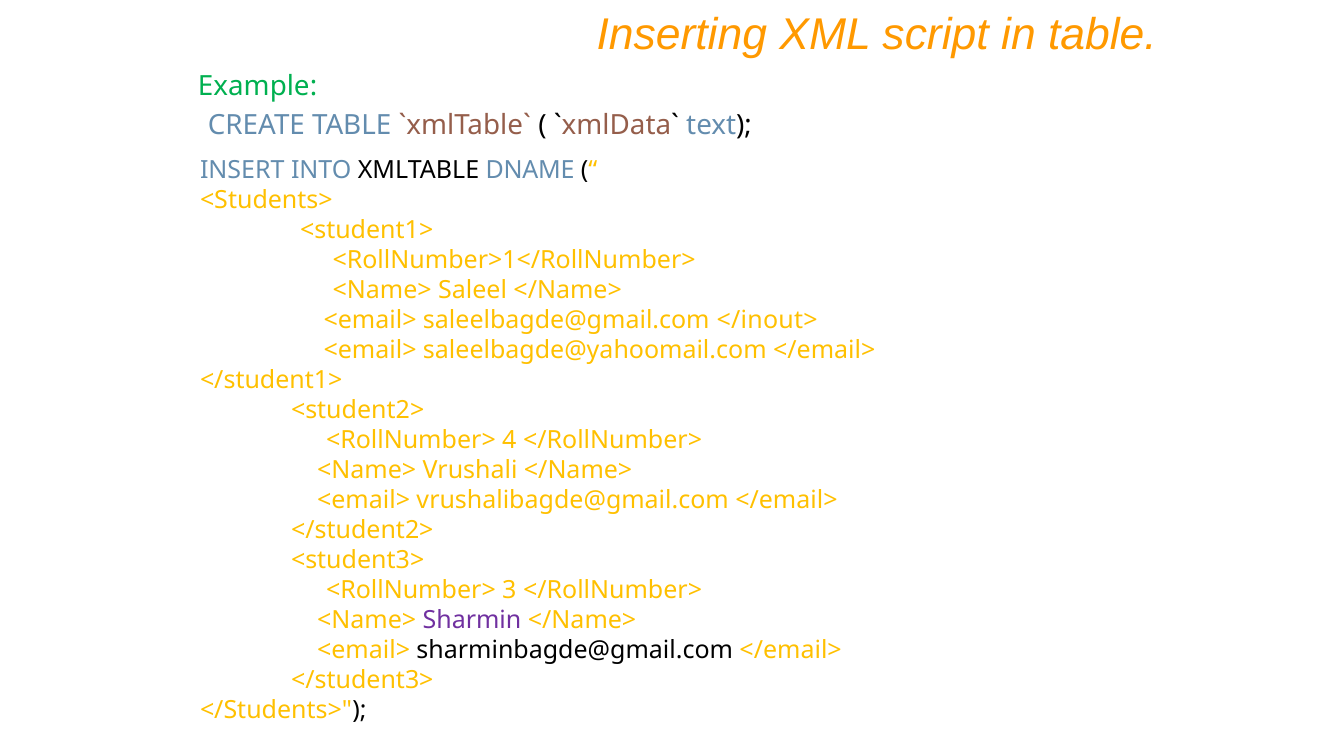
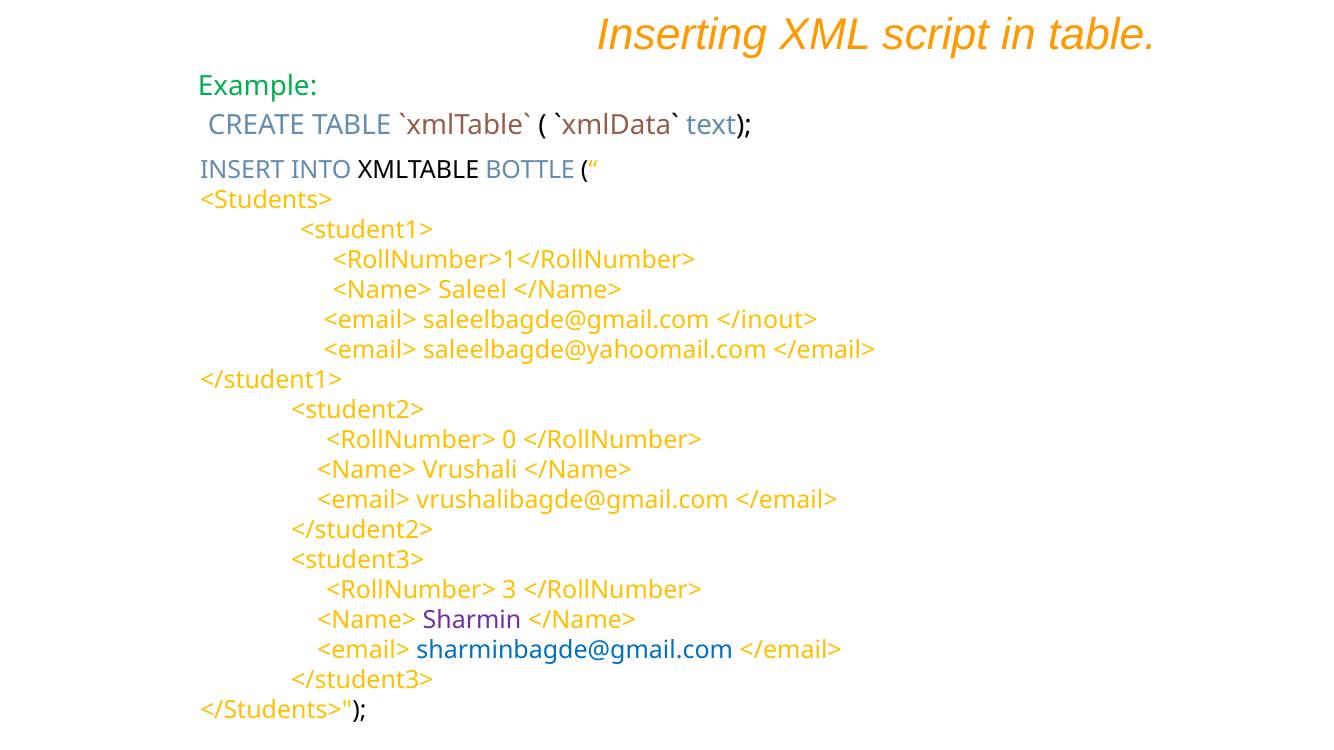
DNAME: DNAME -> BOTTLE
4: 4 -> 0
sharminbagde@gmail.com colour: black -> blue
